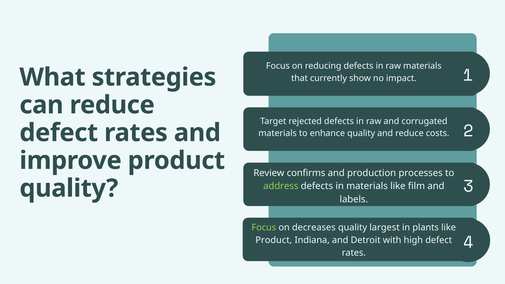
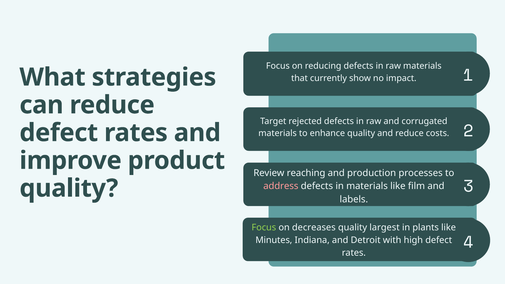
confirms: confirms -> reaching
address colour: light green -> pink
Product at (274, 240): Product -> Minutes
